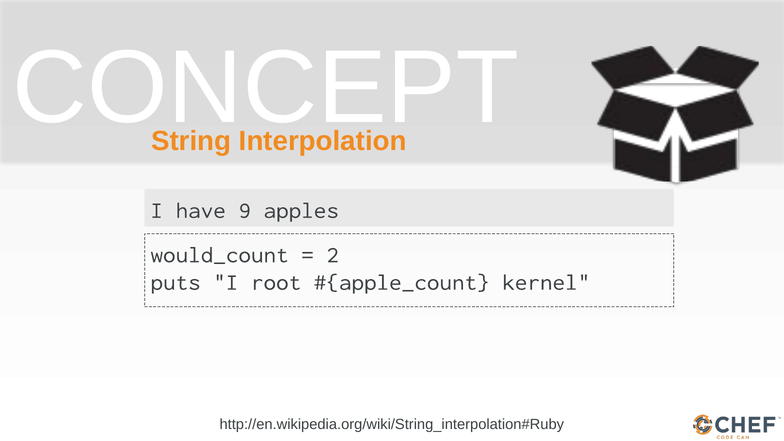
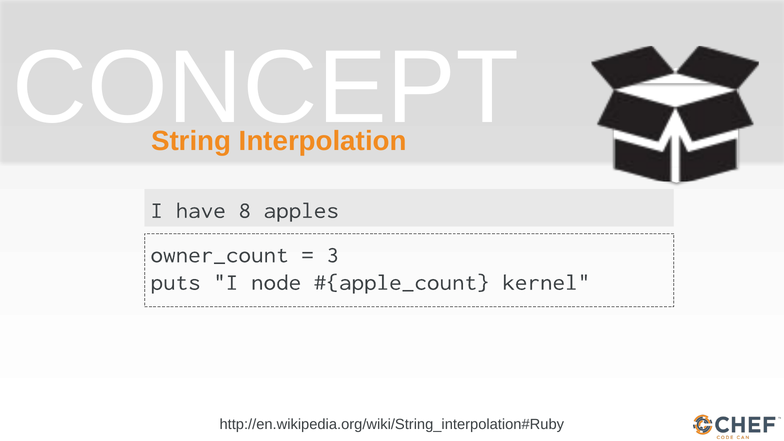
9: 9 -> 8
would_count: would_count -> owner_count
2: 2 -> 3
root: root -> node
